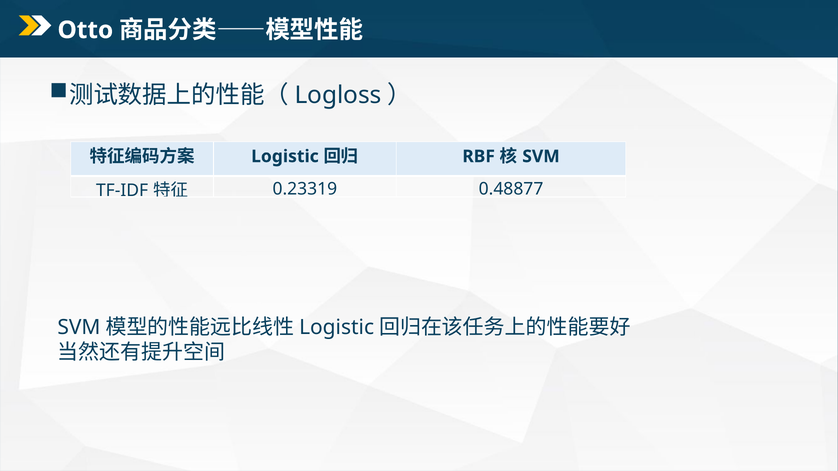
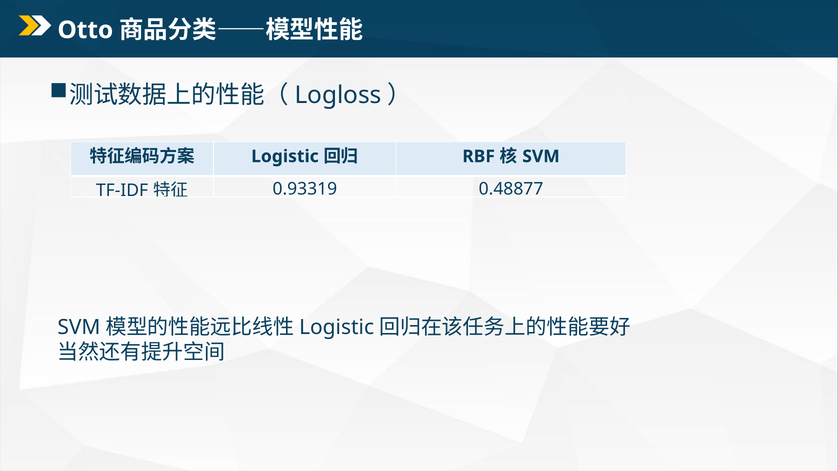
0.23319: 0.23319 -> 0.93319
